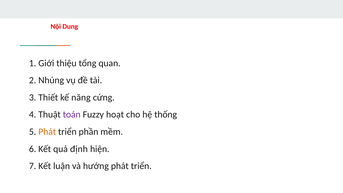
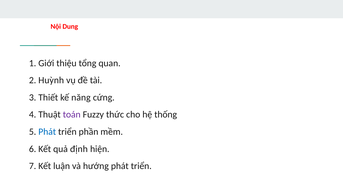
Nhúng: Nhúng -> Huỳnh
hoạt: hoạt -> thức
Phát at (47, 132) colour: orange -> blue
